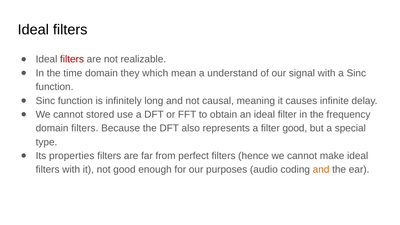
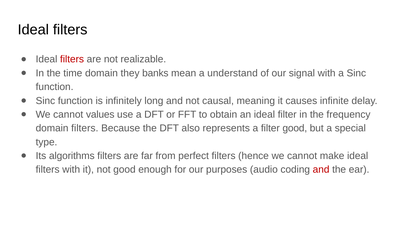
which: which -> banks
stored: stored -> values
properties: properties -> algorithms
and at (321, 170) colour: orange -> red
